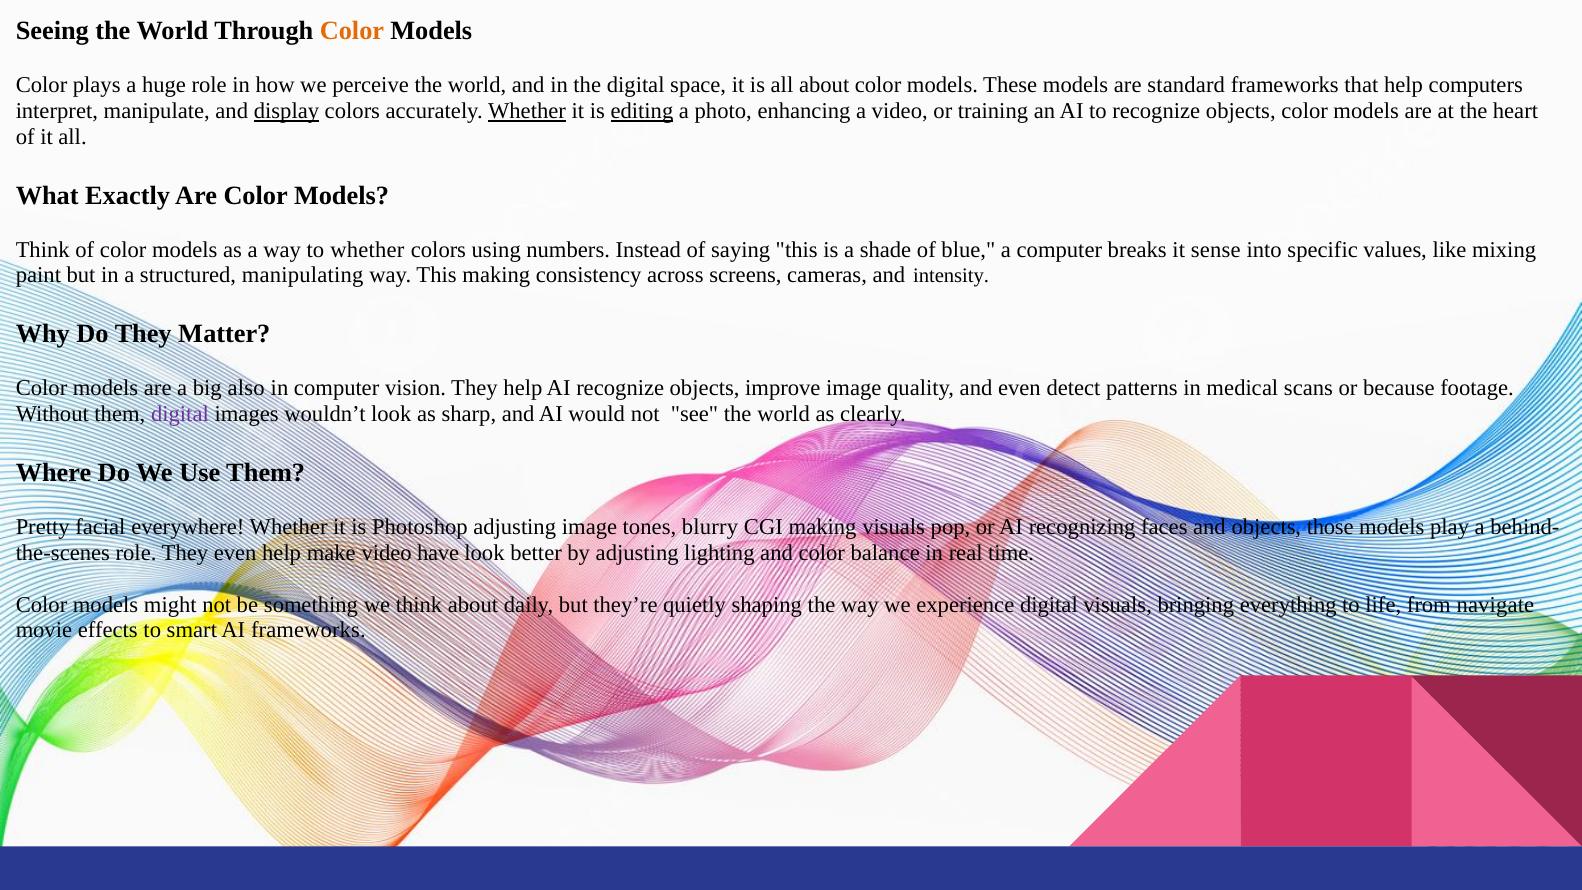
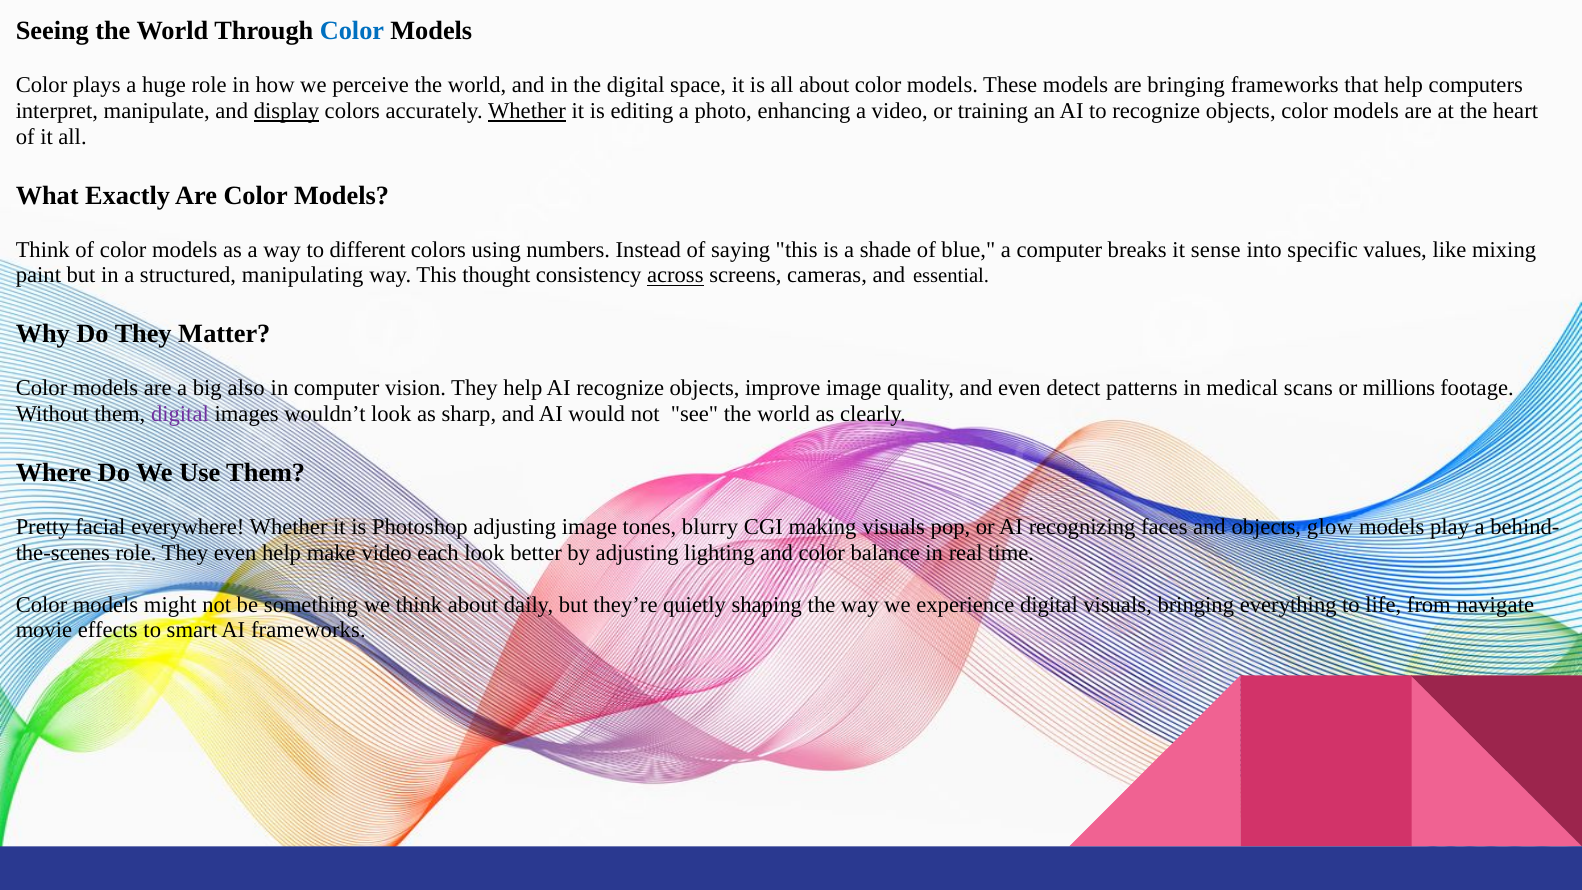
Color at (352, 31) colour: orange -> blue
are standard: standard -> bringing
editing underline: present -> none
to whether: whether -> different
This making: making -> thought
across underline: none -> present
intensity: intensity -> essential
because: because -> millions
those: those -> glow
have: have -> each
